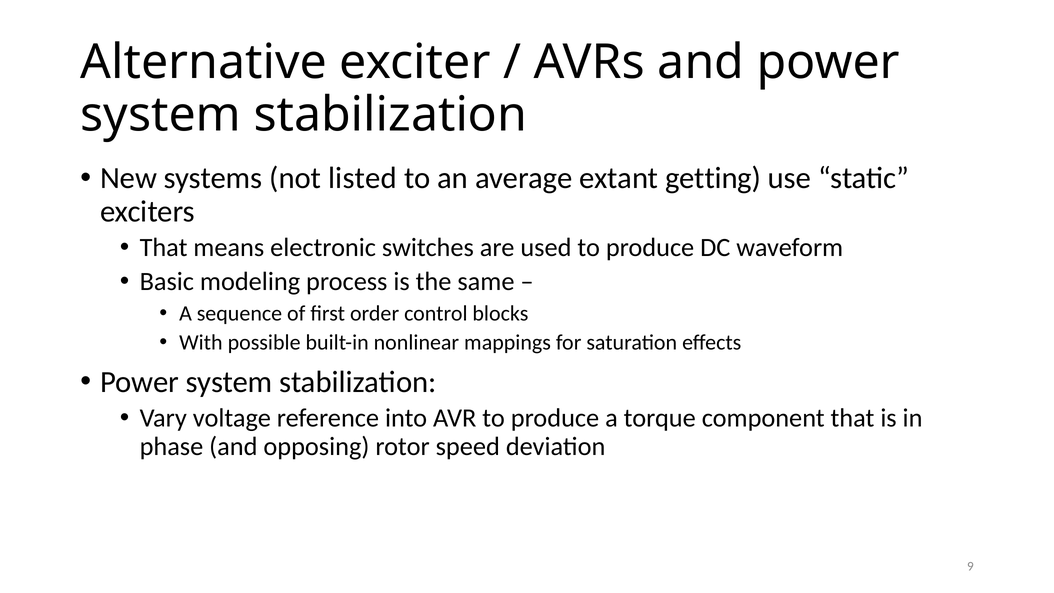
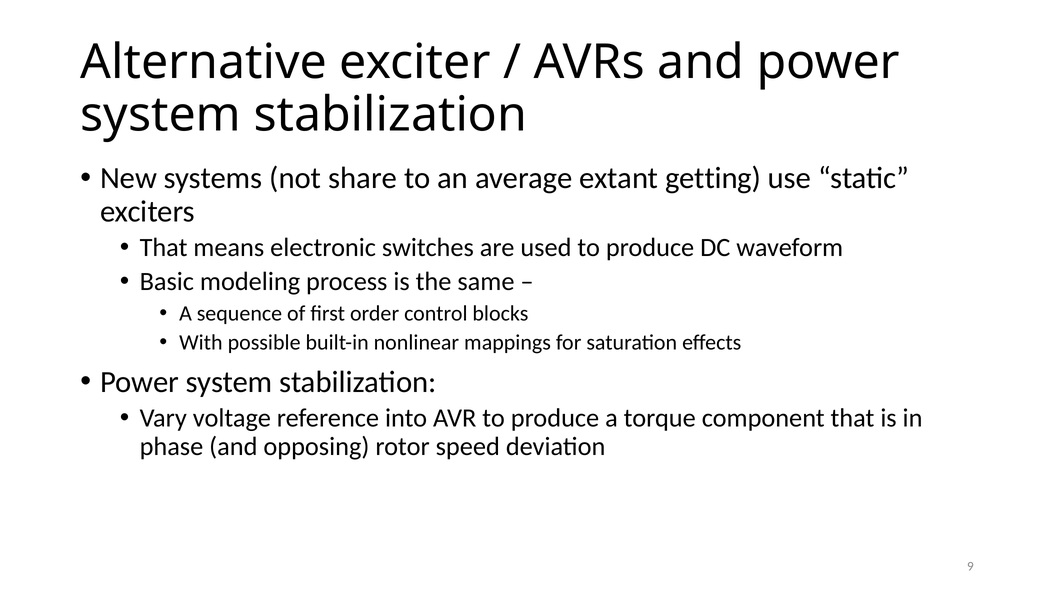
listed: listed -> share
